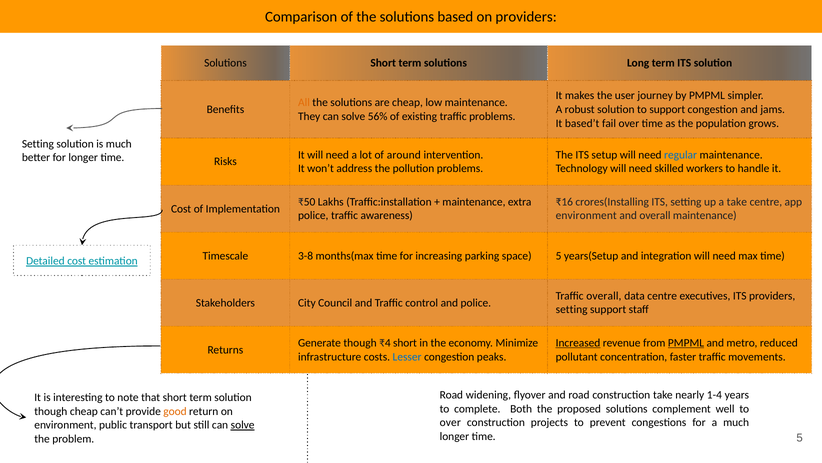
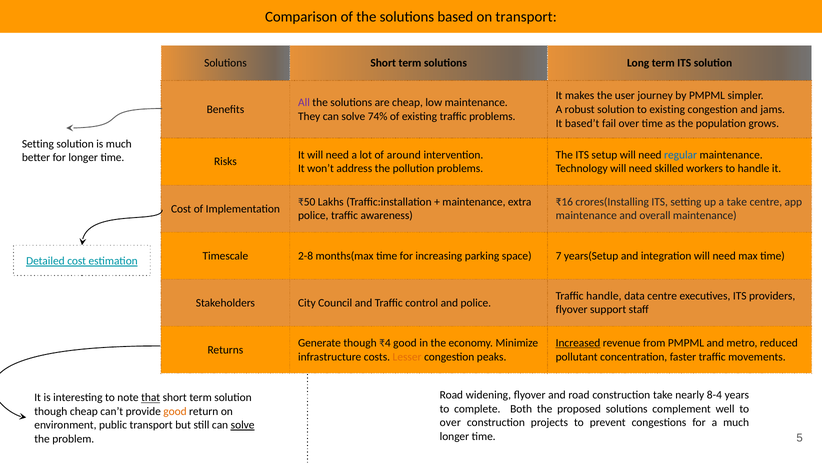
on providers: providers -> transport
All colour: orange -> purple
to support: support -> existing
56%: 56% -> 74%
environment at (586, 215): environment -> maintenance
3-8: 3-8 -> 2-8
space 5: 5 -> 7
Traffic overall: overall -> handle
setting at (572, 309): setting -> flyover
₹4 short: short -> good
PMPML at (686, 342) underline: present -> none
Lesser colour: blue -> orange
1-4: 1-4 -> 8-4
that underline: none -> present
